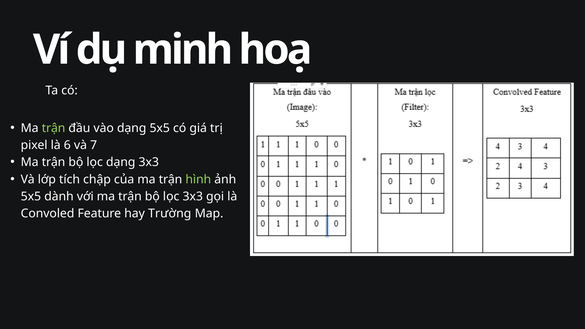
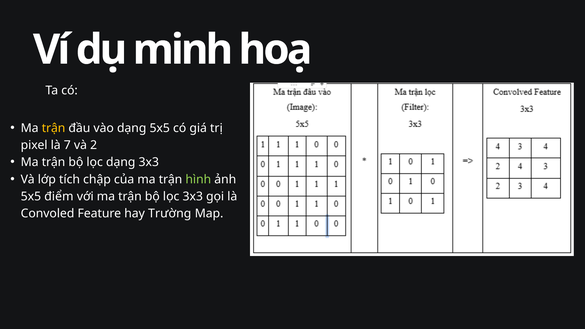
trận at (54, 128) colour: light green -> yellow
6: 6 -> 7
7: 7 -> 2
dành: dành -> điểm
